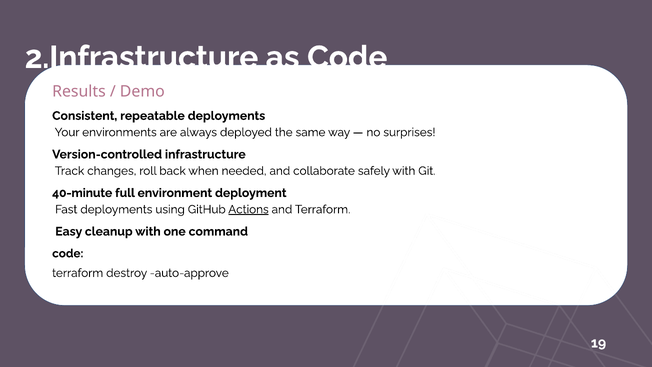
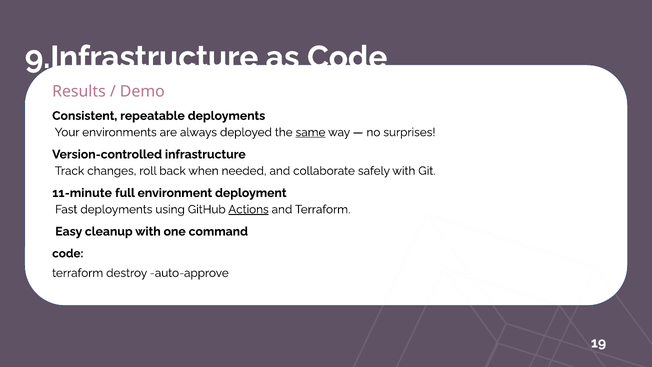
2.Infrastructure: 2.Infrastructure -> 9.Infrastructure
same underline: none -> present
40-minute: 40-minute -> 11-minute
